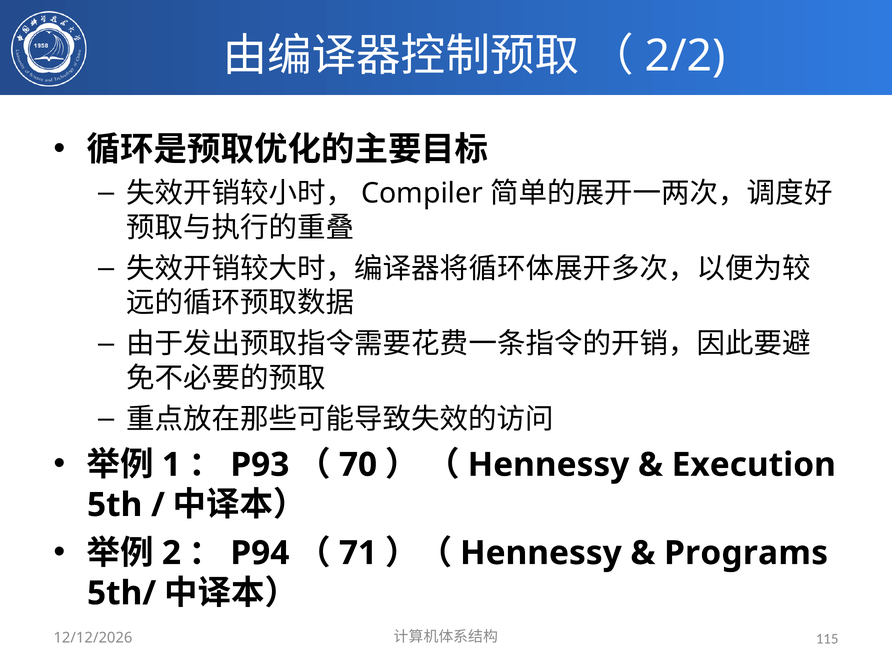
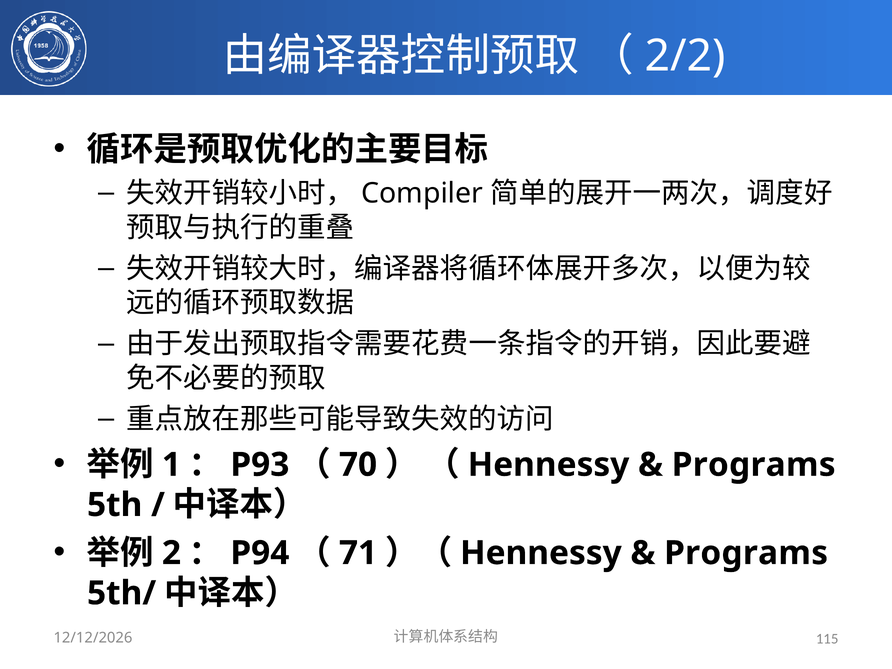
Execution at (754, 465): Execution -> Programs
